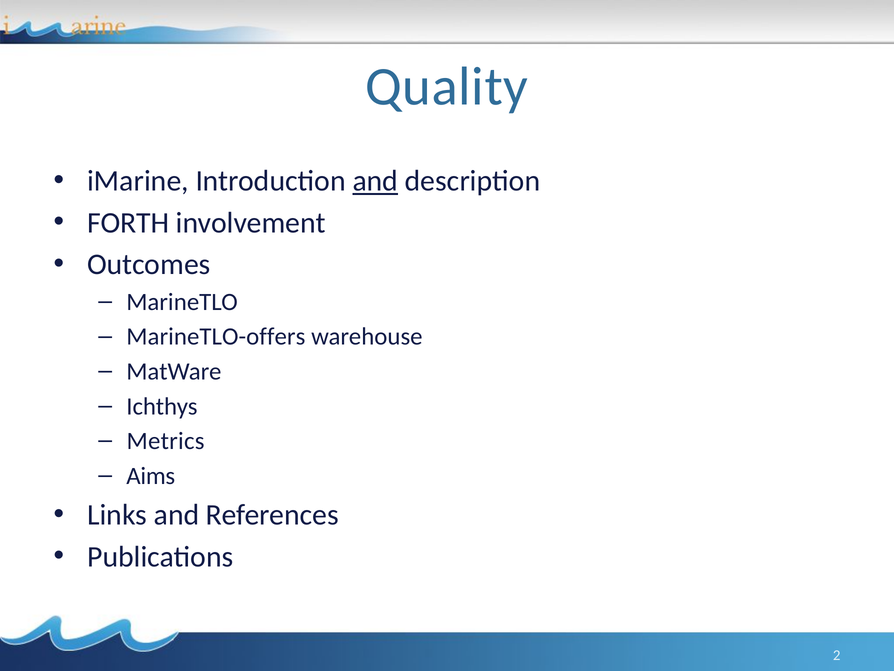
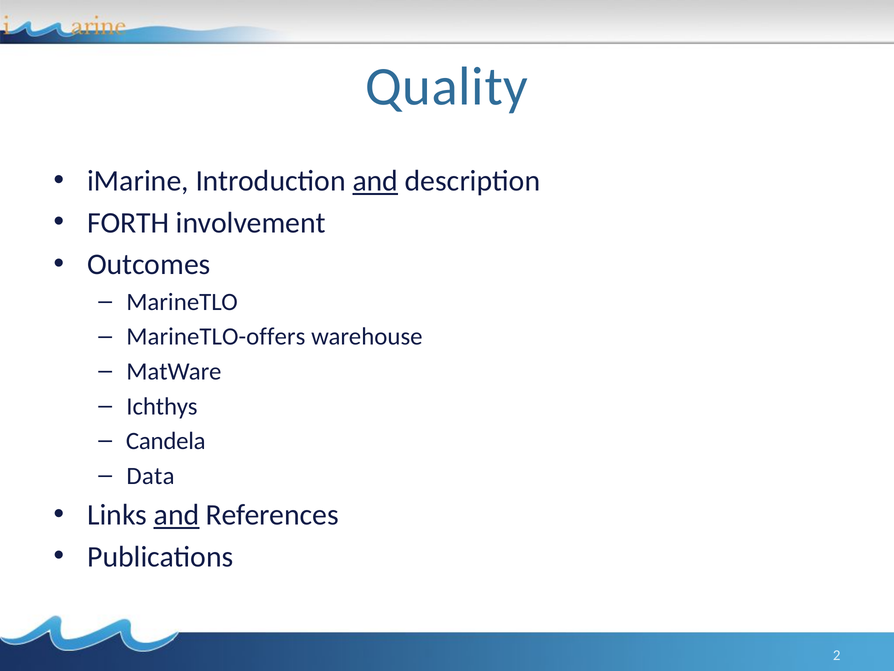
Metrics: Metrics -> Candela
Aims: Aims -> Data
and at (177, 515) underline: none -> present
